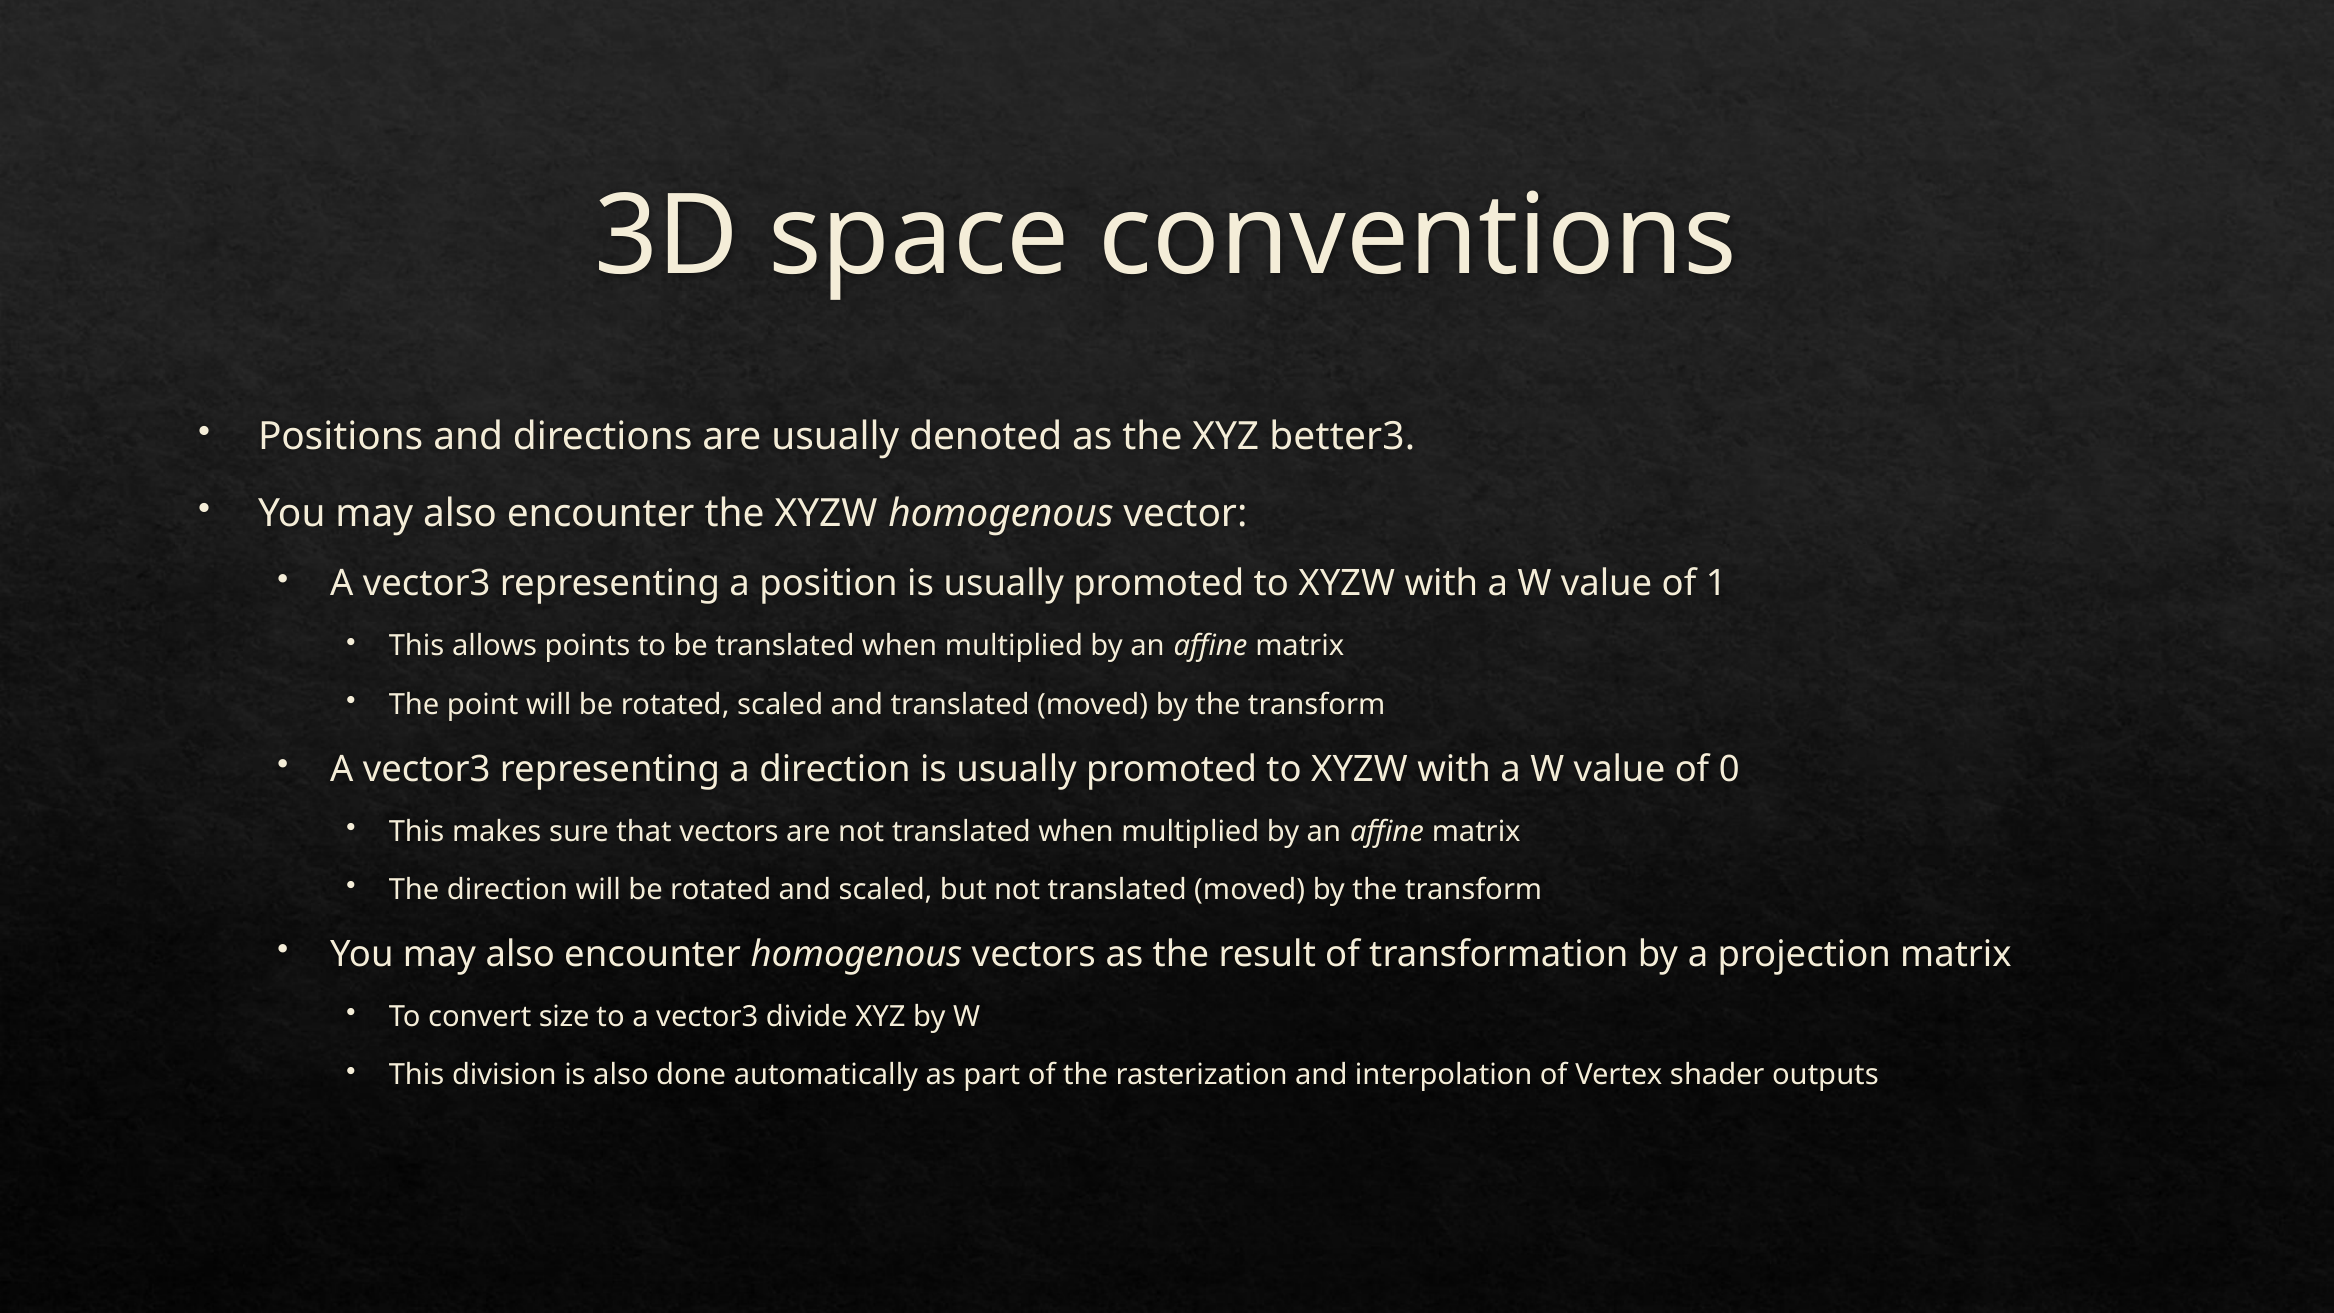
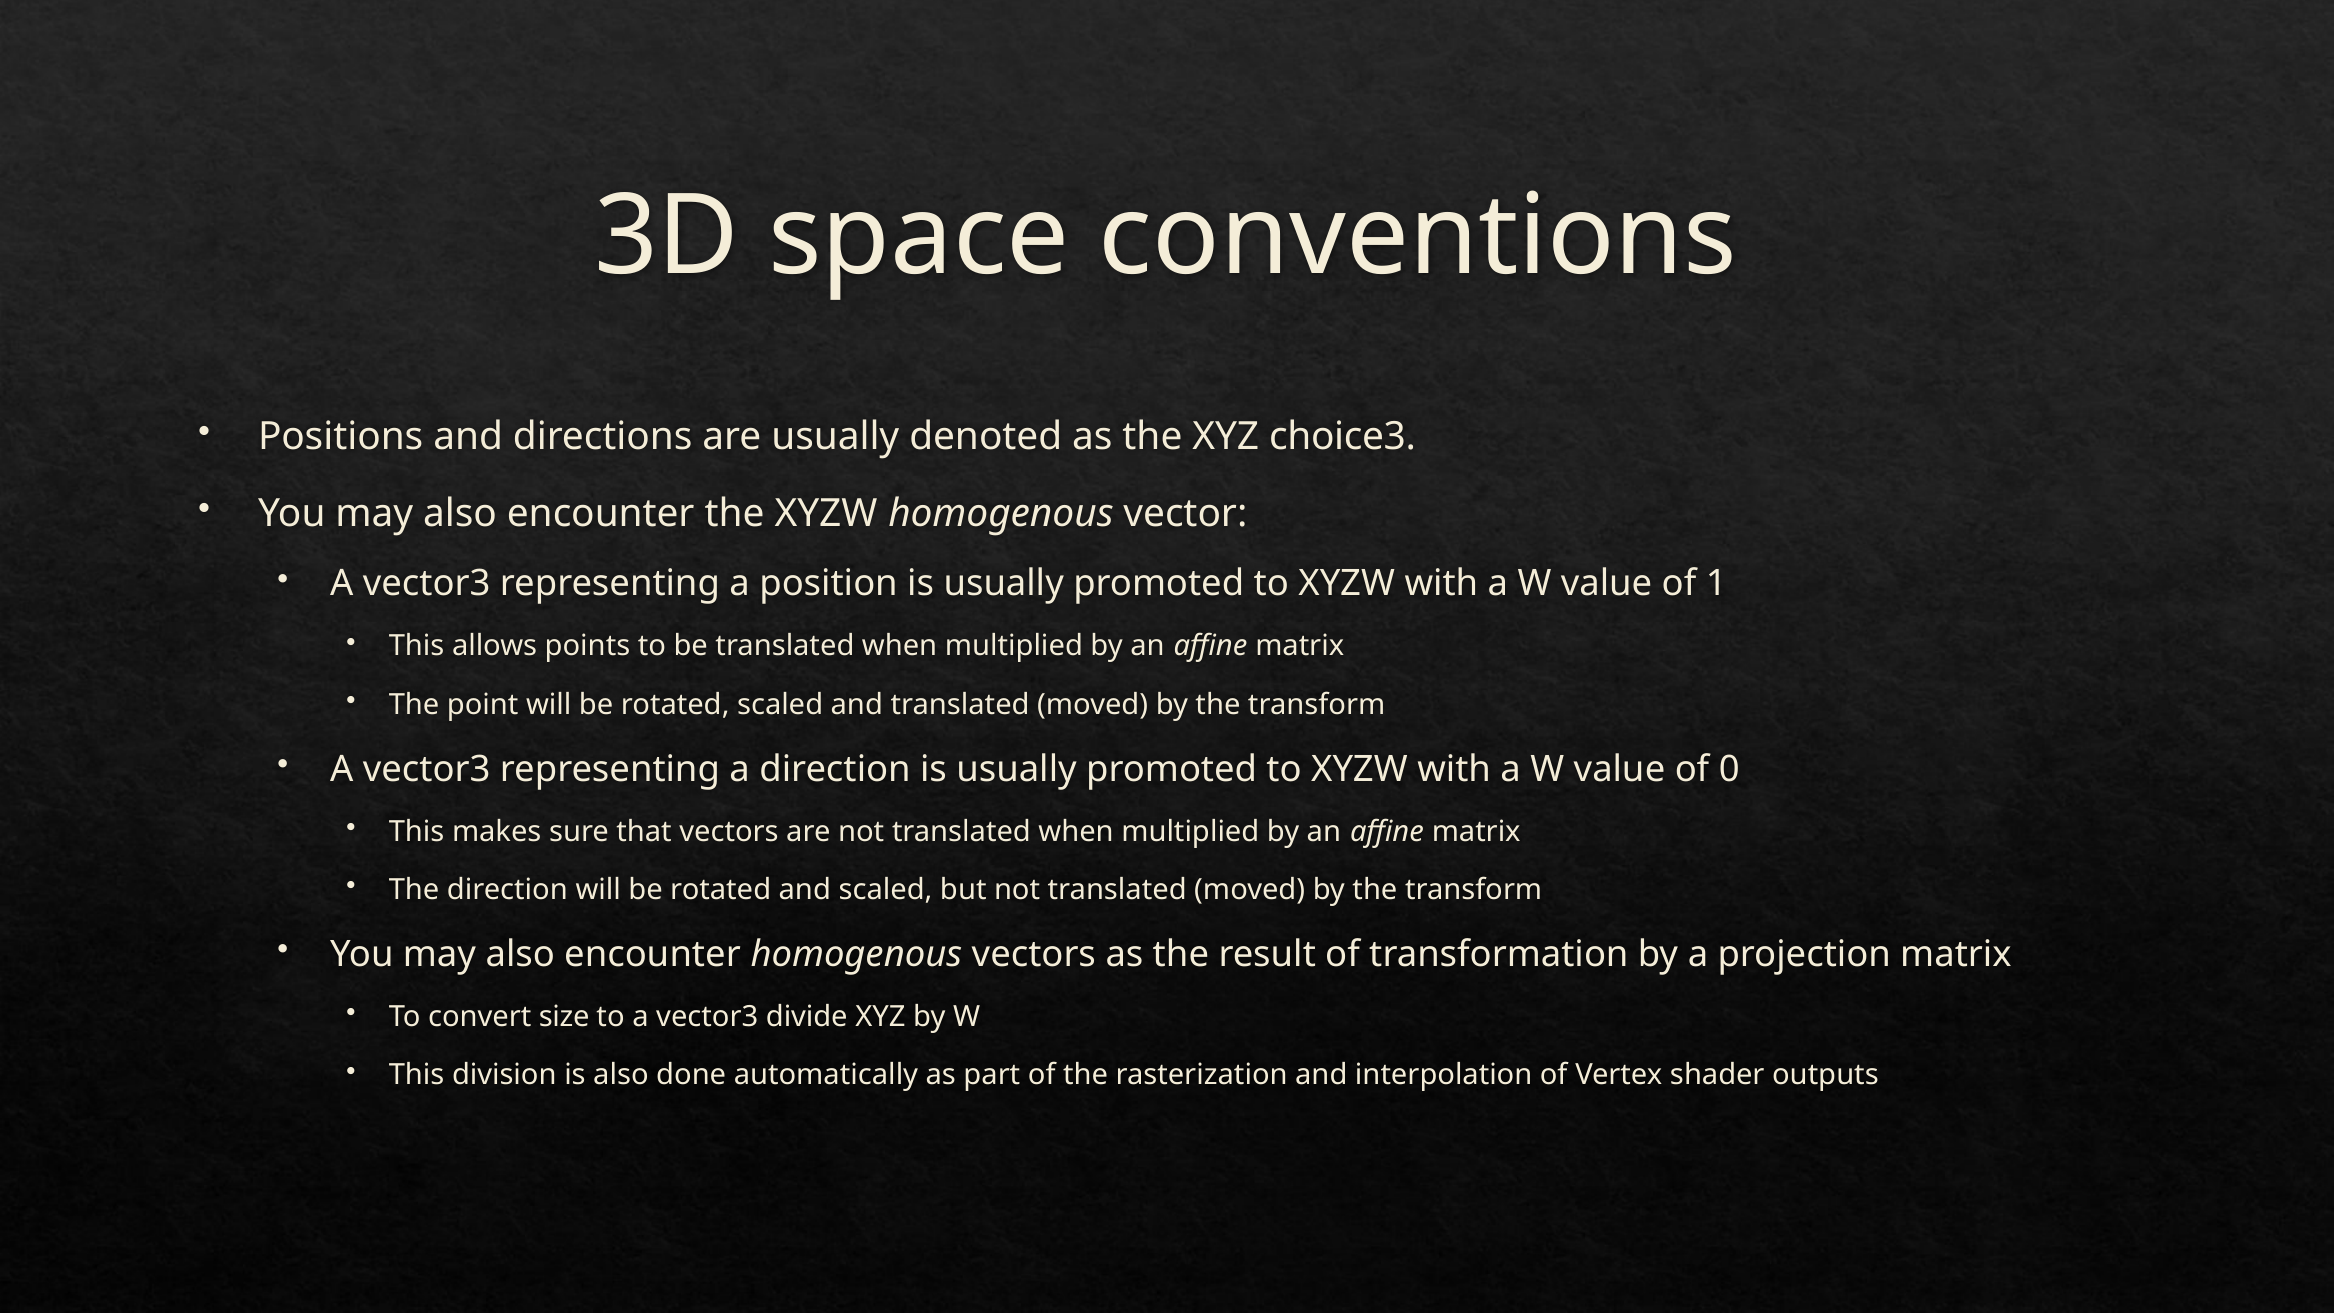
better3: better3 -> choice3
